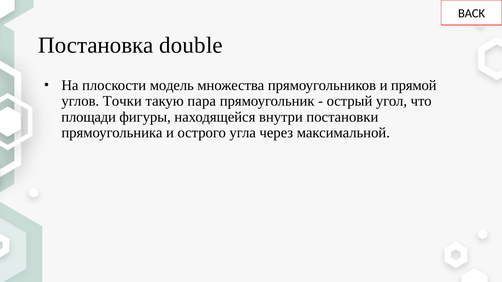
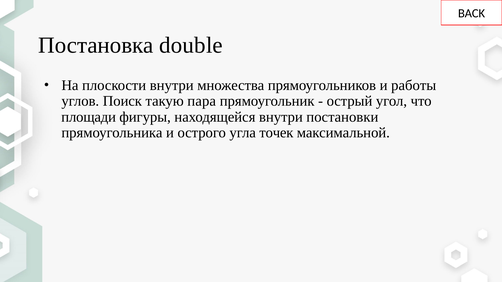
плоскости модель: модель -> внутри
прямой: прямой -> работы
Точки: Точки -> Поиск
через: через -> точек
